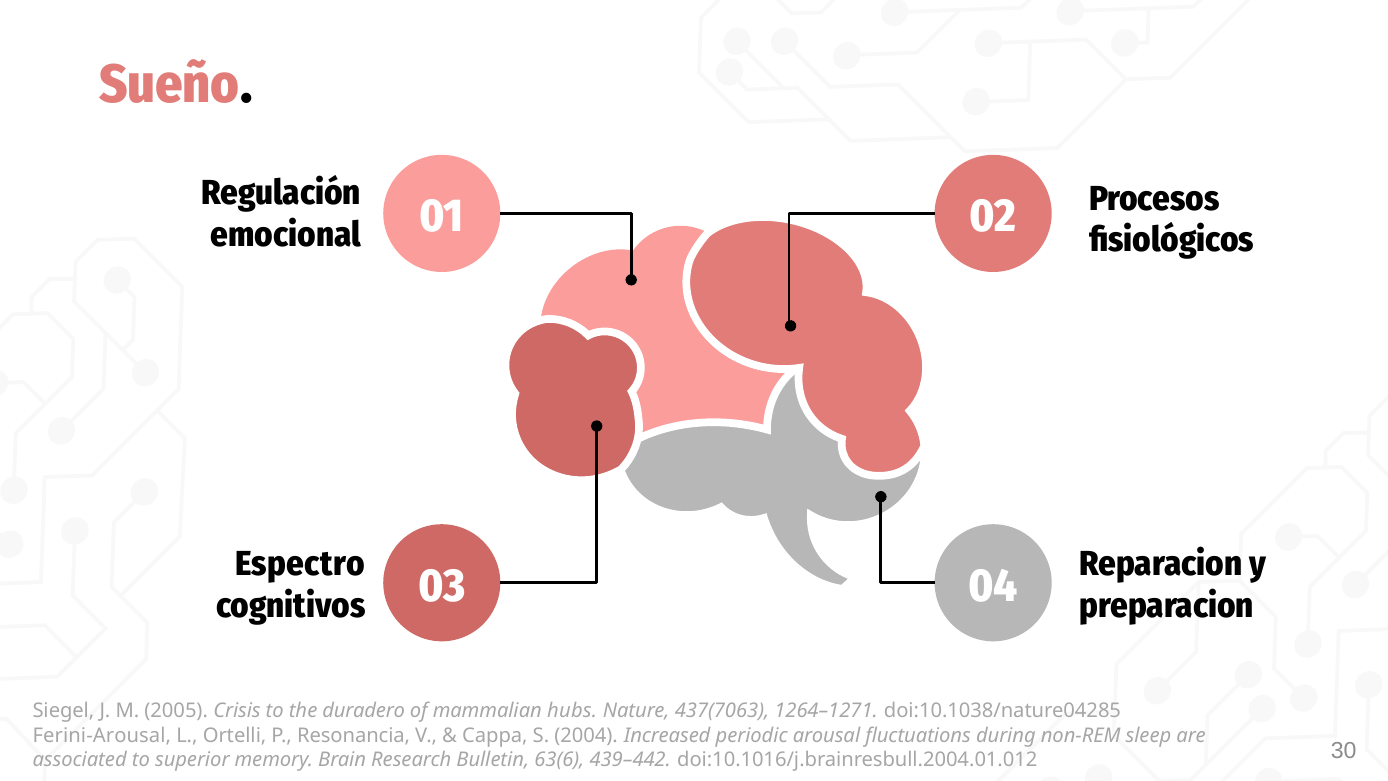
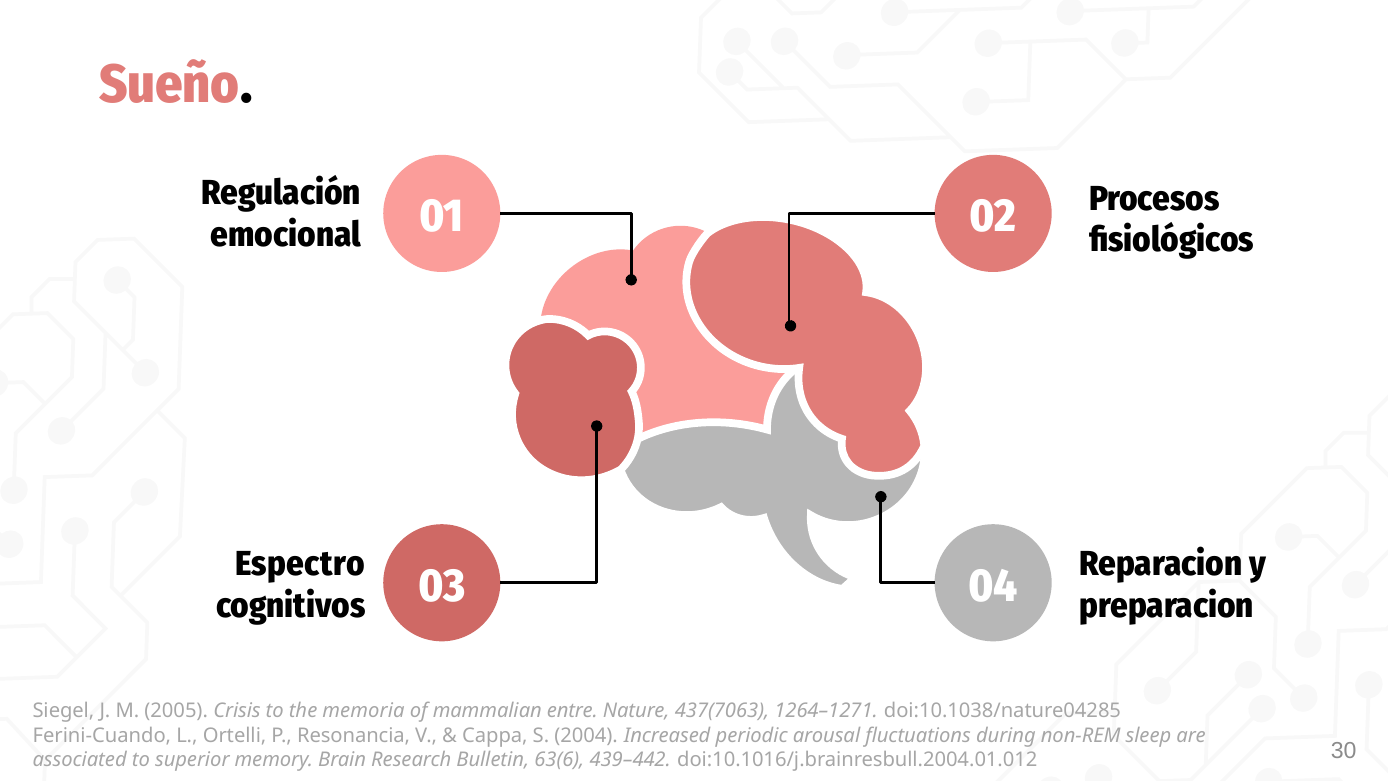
duradero: duradero -> memoria
hubs: hubs -> entre
Ferini-Arousal: Ferini-Arousal -> Ferini-Cuando
